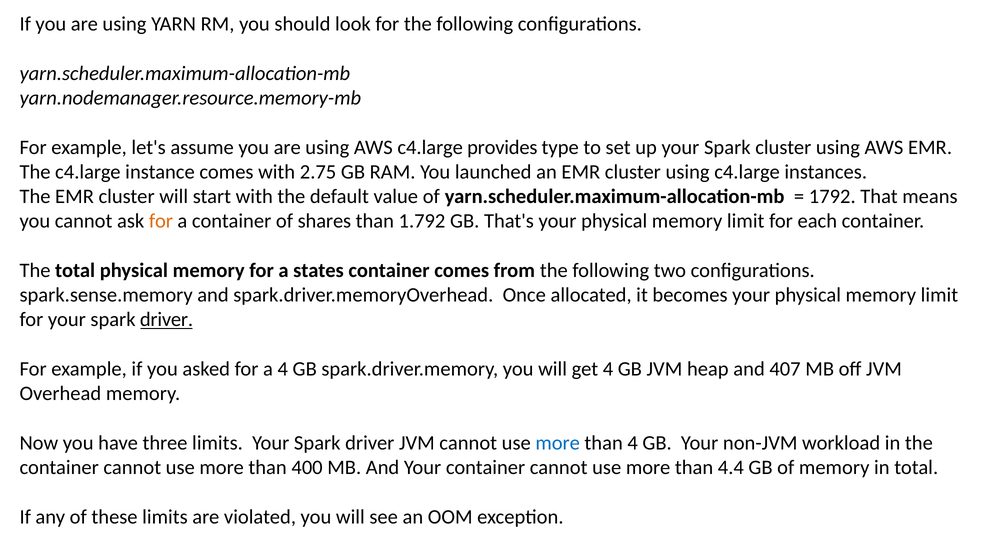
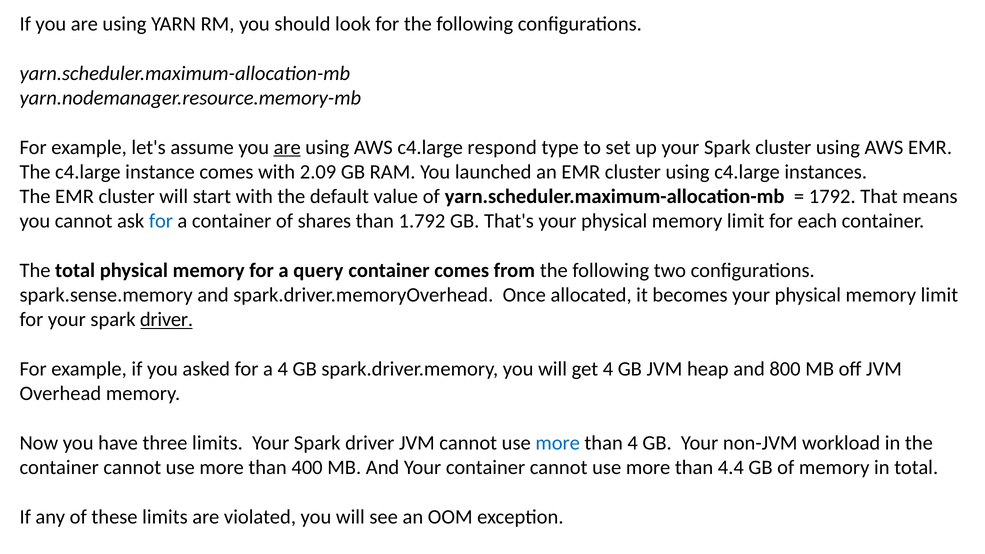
are at (287, 147) underline: none -> present
provides: provides -> respond
2.75: 2.75 -> 2.09
for at (161, 221) colour: orange -> blue
states: states -> query
407: 407 -> 800
